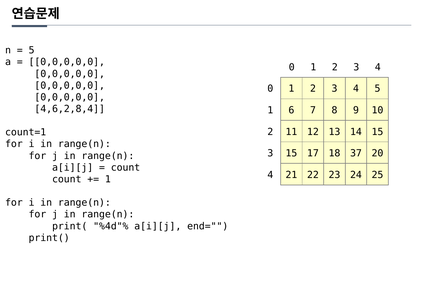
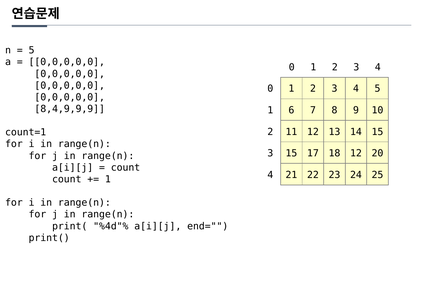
4,6,2,8,4: 4,6,2,8,4 -> 8,4,9,9,9
18 37: 37 -> 12
